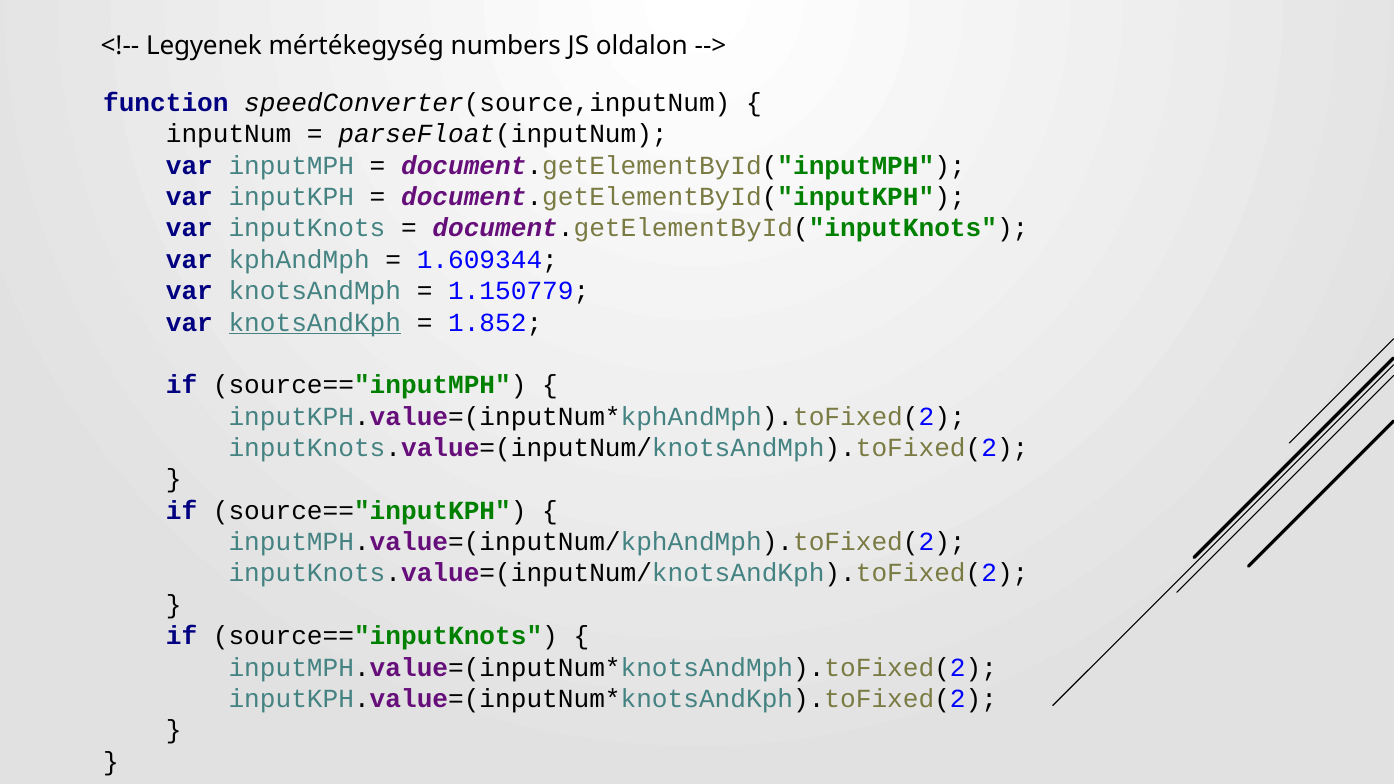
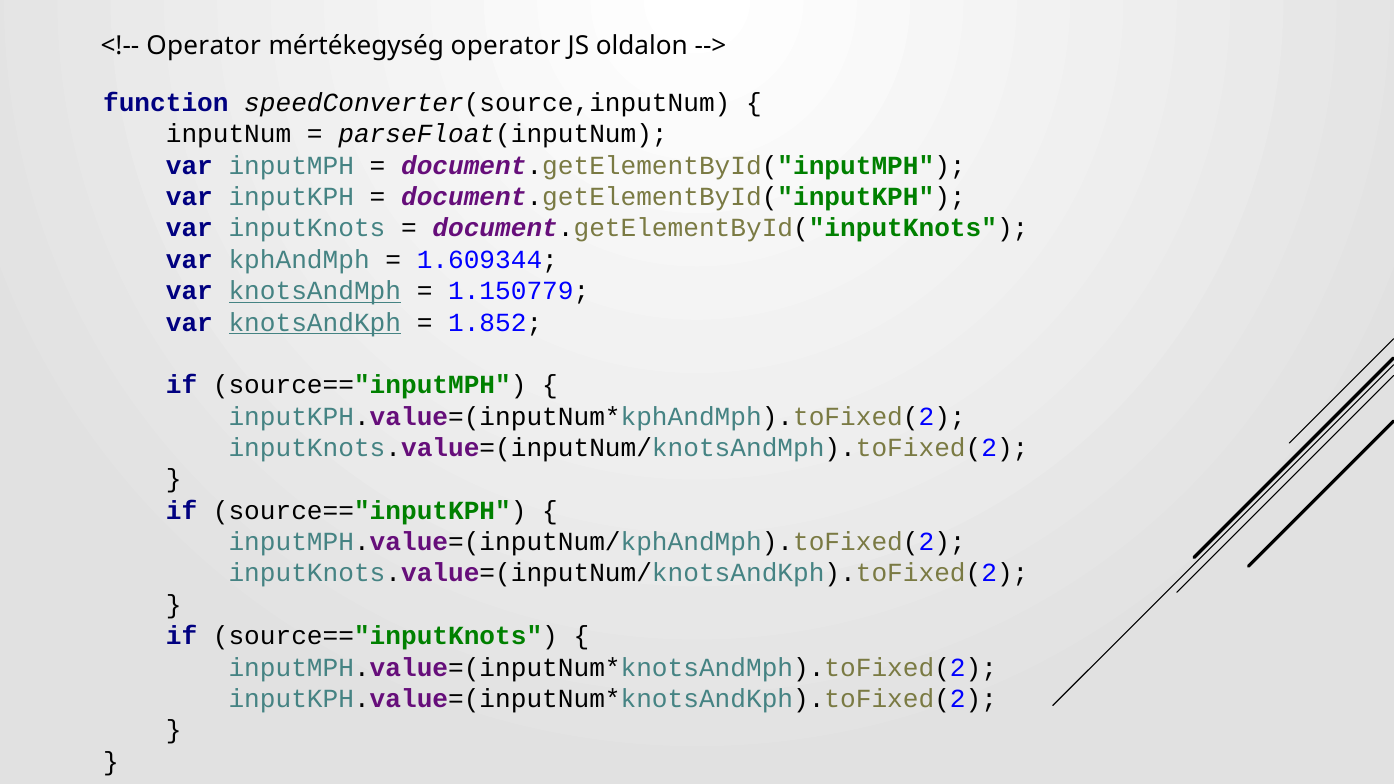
Legyenek at (204, 46): Legyenek -> Operator
mértékegység numbers: numbers -> operator
knotsAndMph underline: none -> present
